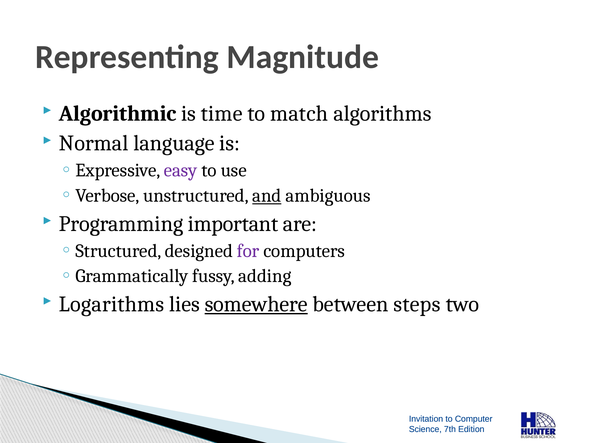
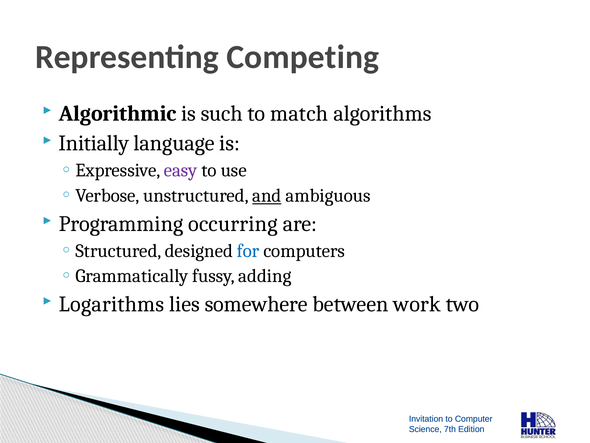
Magnitude: Magnitude -> Competing
time: time -> such
Normal: Normal -> Initially
important: important -> occurring
for colour: purple -> blue
somewhere underline: present -> none
steps: steps -> work
